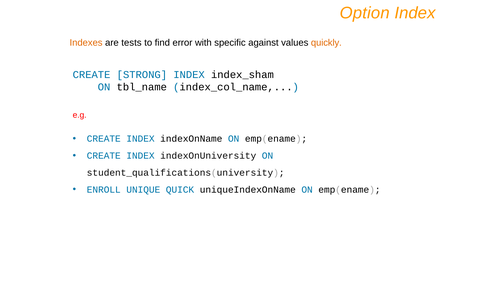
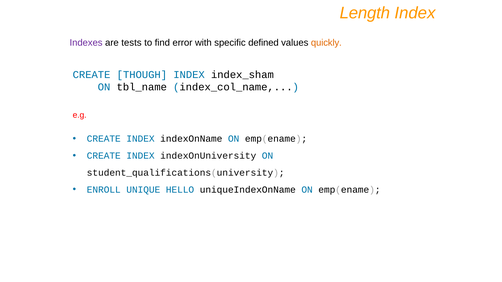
Option: Option -> Length
Indexes colour: orange -> purple
against: against -> defined
STRONG: STRONG -> THOUGH
QUICK: QUICK -> HELLO
